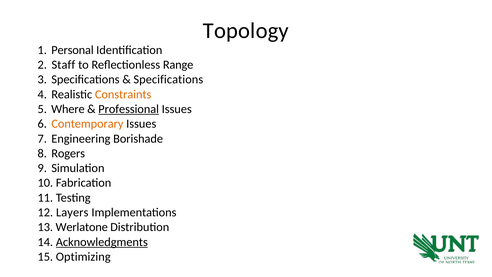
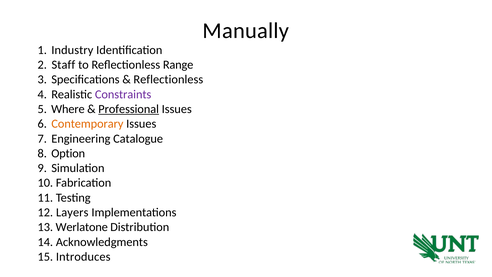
Topology: Topology -> Manually
Personal: Personal -> Industry
Specifications at (168, 79): Specifications -> Reflectionless
Constraints colour: orange -> purple
Borishade: Borishade -> Catalogue
Rogers: Rogers -> Option
Acknowledgments underline: present -> none
Optimizing: Optimizing -> Introduces
